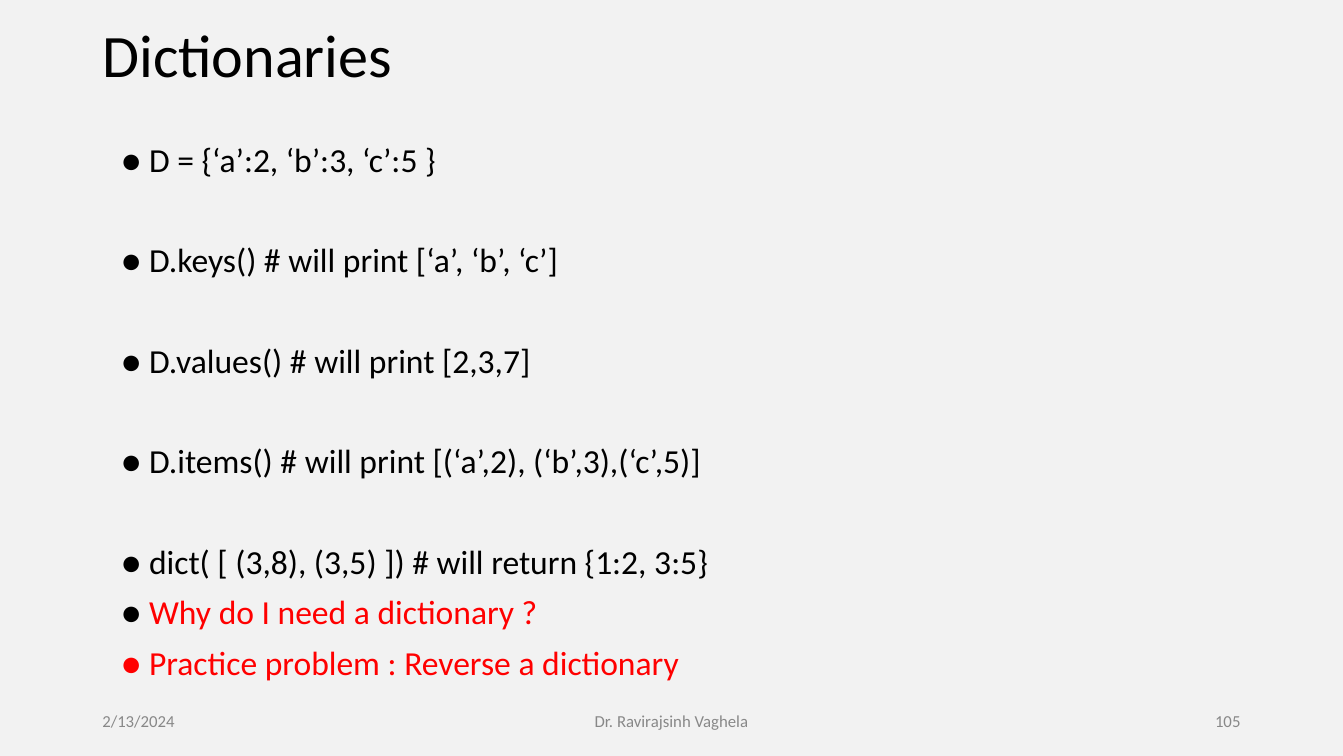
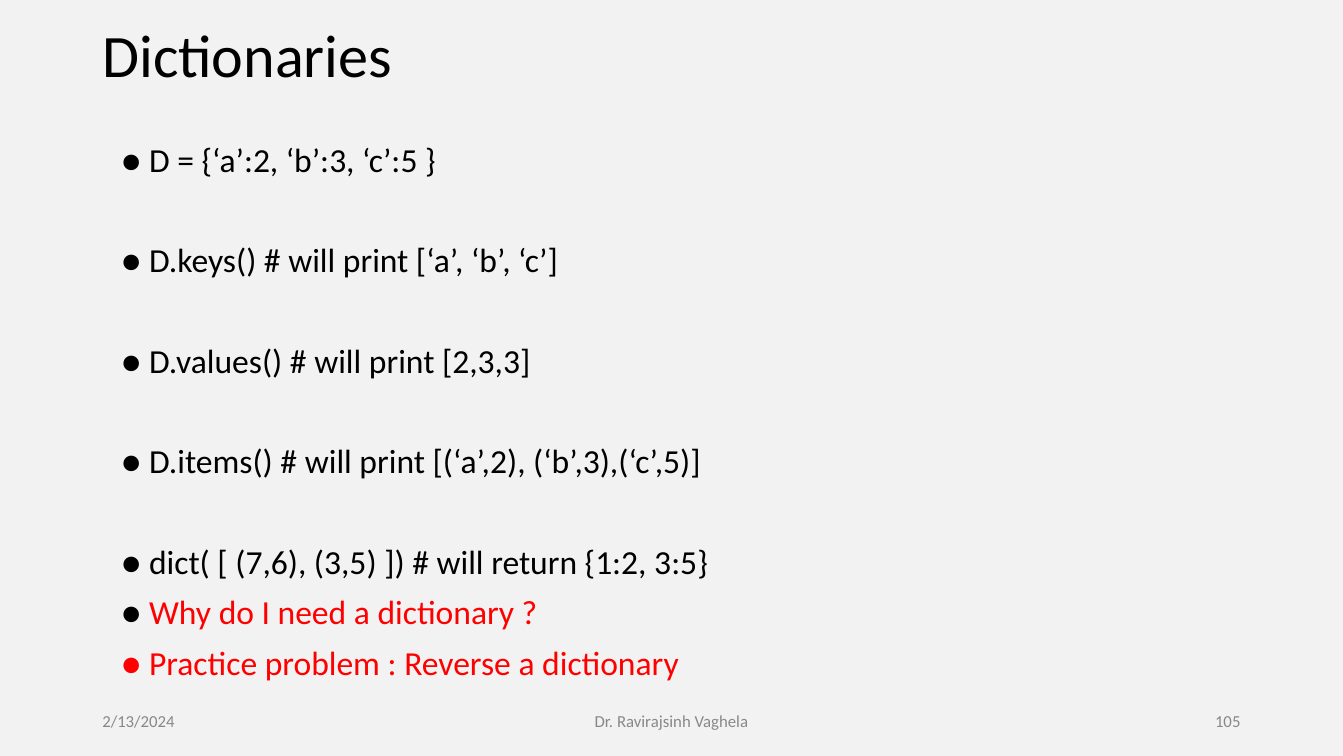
2,3,7: 2,3,7 -> 2,3,3
3,8: 3,8 -> 7,6
